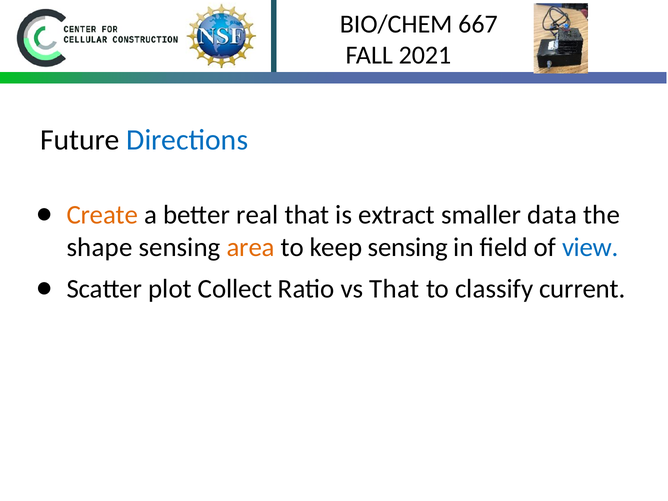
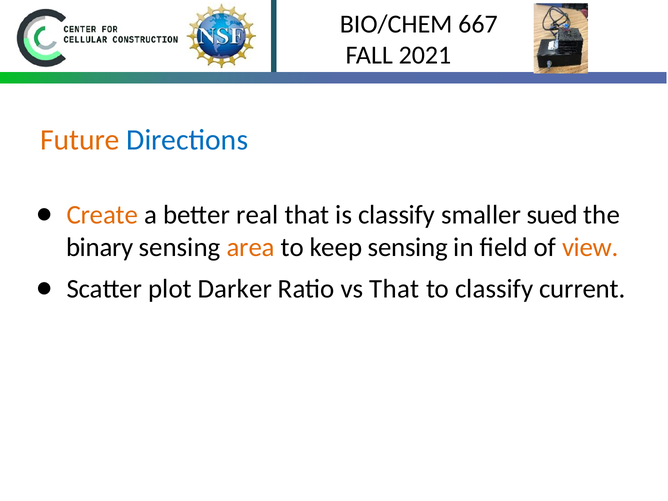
Future colour: black -> orange
is extract: extract -> classify
data: data -> sued
shape: shape -> binary
view colour: blue -> orange
Collect: Collect -> Darker
